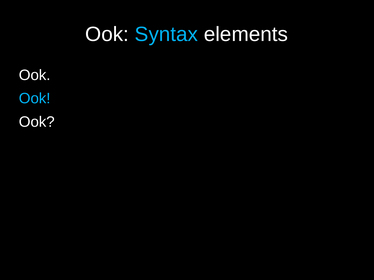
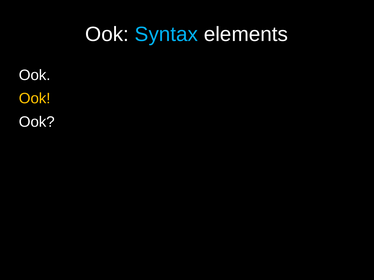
Ook at (35, 99) colour: light blue -> yellow
